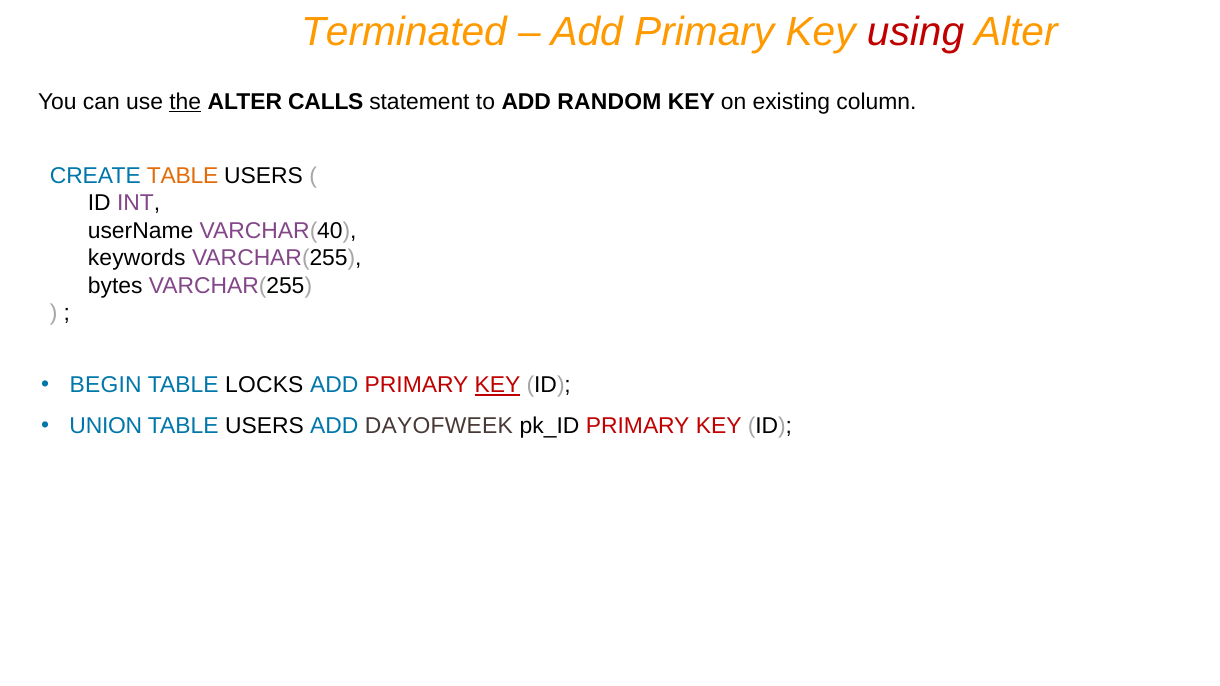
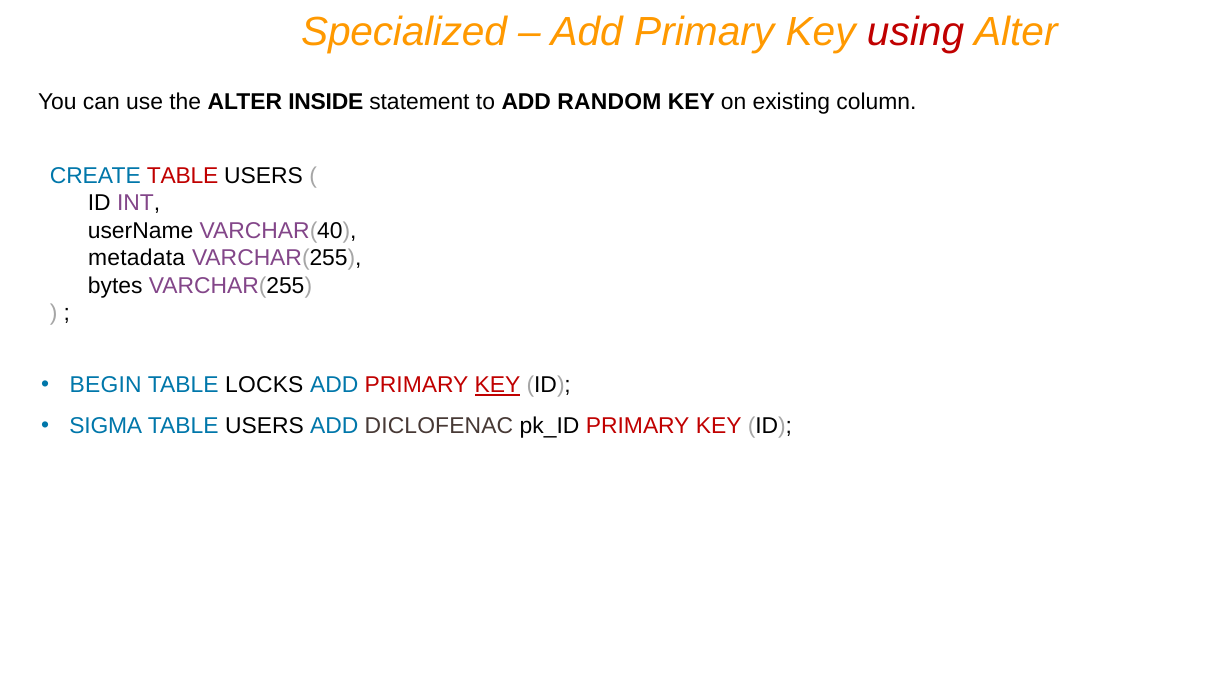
Terminated: Terminated -> Specialized
the underline: present -> none
CALLS: CALLS -> INSIDE
TABLE at (183, 176) colour: orange -> red
keywords: keywords -> metadata
UNION: UNION -> SIGMA
DAYOFWEEK: DAYOFWEEK -> DICLOFENAC
